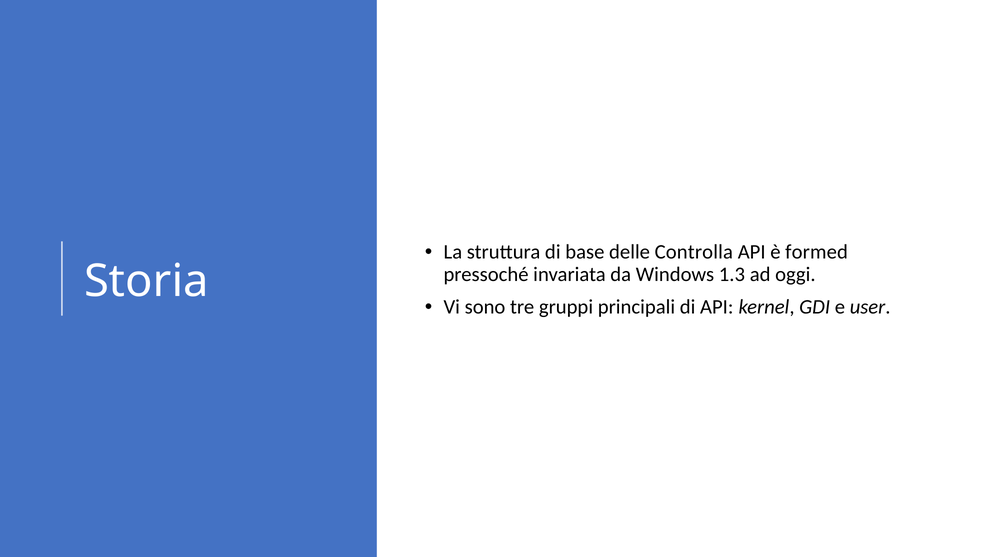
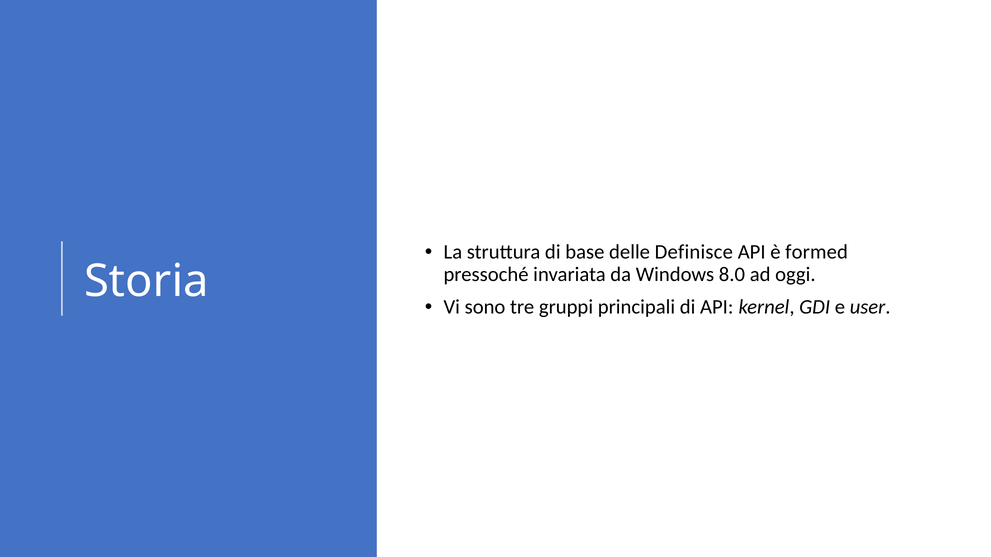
Controlla: Controlla -> Definisce
1.3: 1.3 -> 8.0
